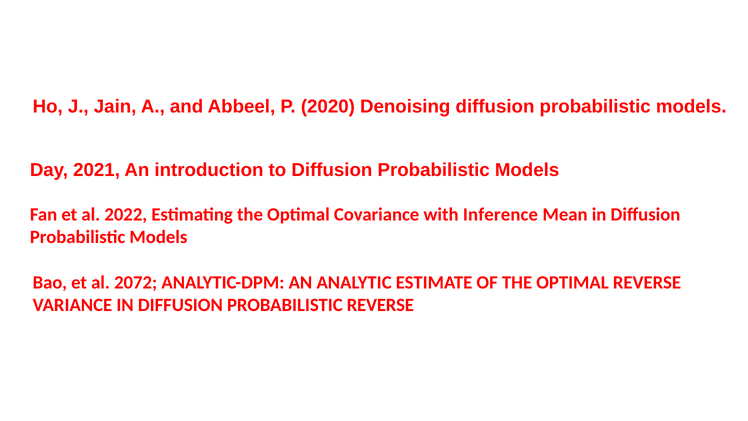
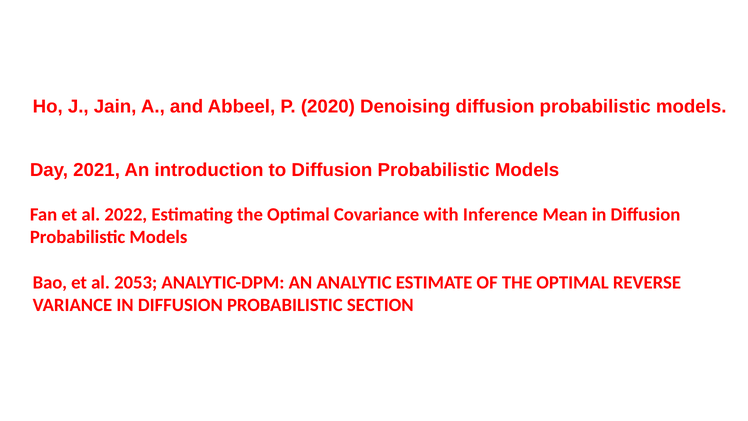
2072: 2072 -> 2053
PROBABILISTIC REVERSE: REVERSE -> SECTION
